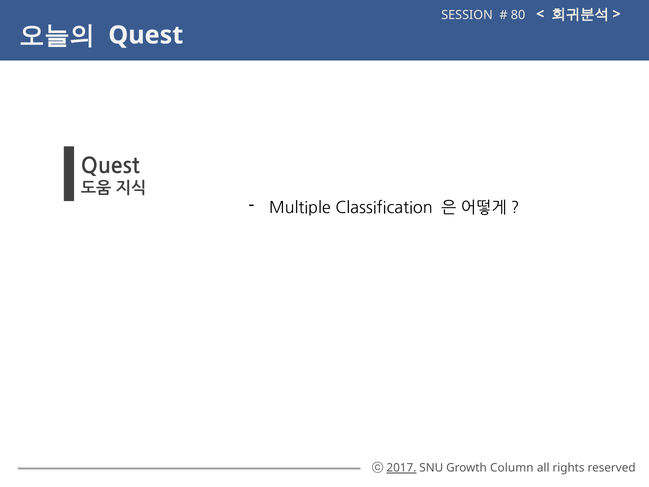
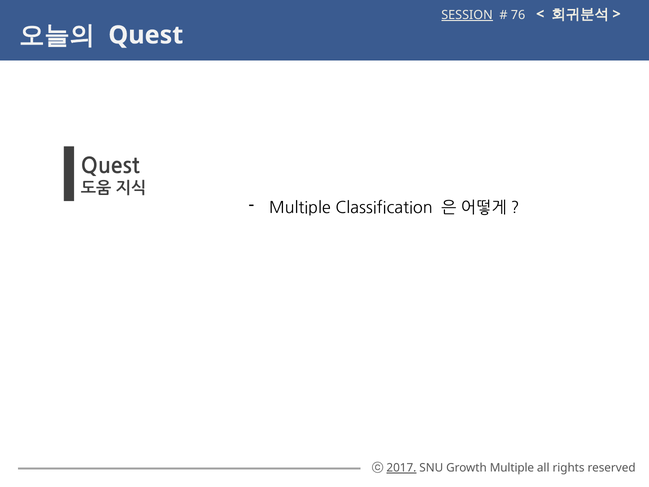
SESSION underline: none -> present
80: 80 -> 76
Growth Column: Column -> Multiple
